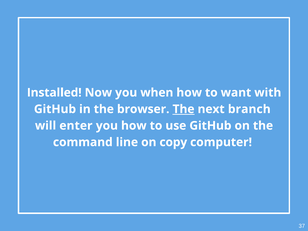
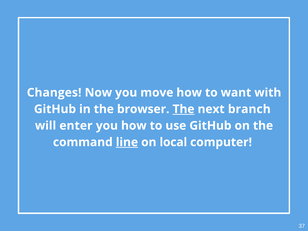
Installed: Installed -> Changes
when: when -> move
line underline: none -> present
copy: copy -> local
